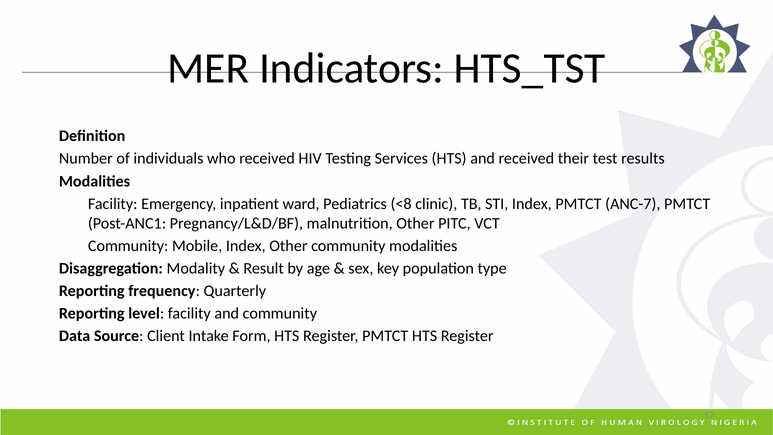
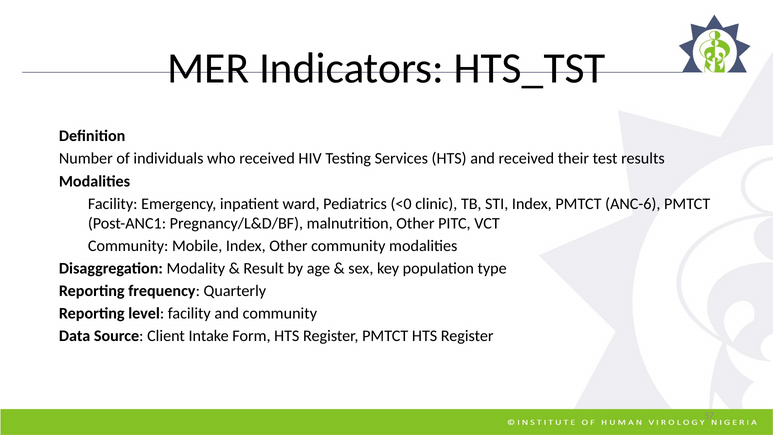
<8: <8 -> <0
ANC-7: ANC-7 -> ANC-6
